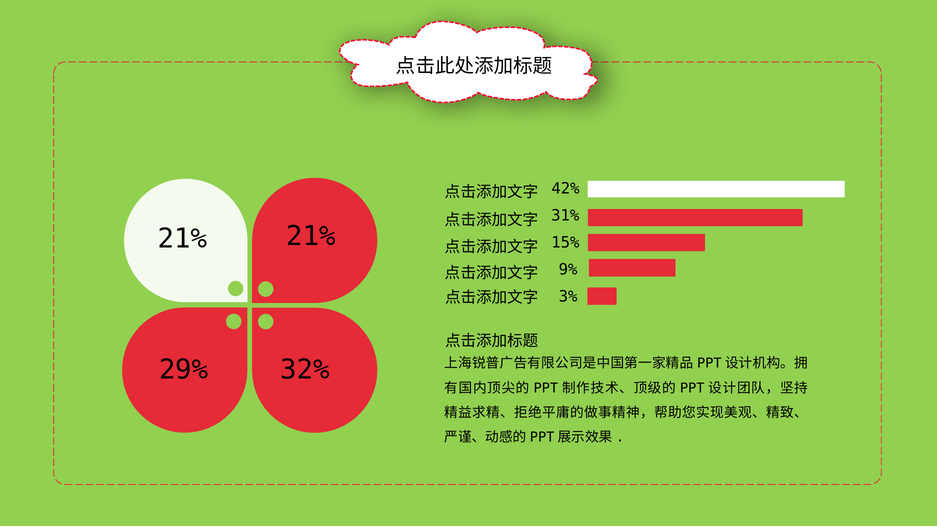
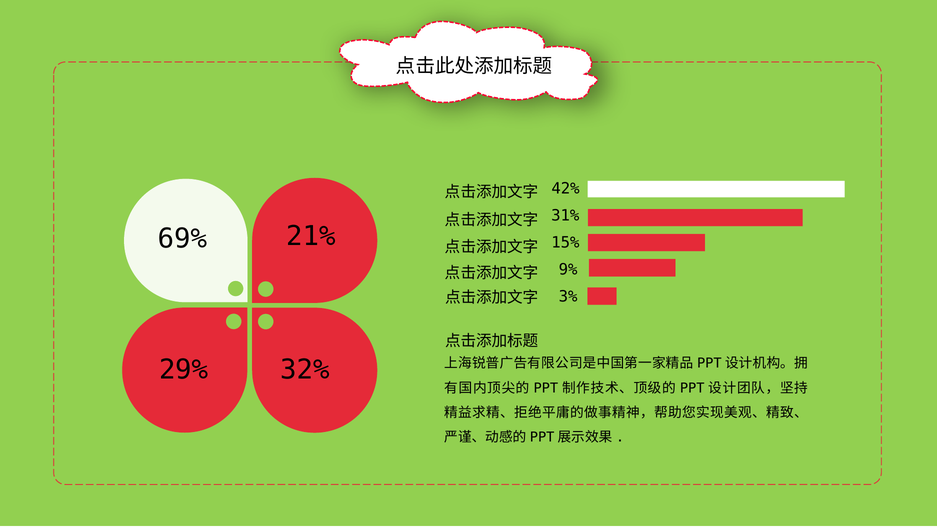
21% at (183, 239): 21% -> 69%
